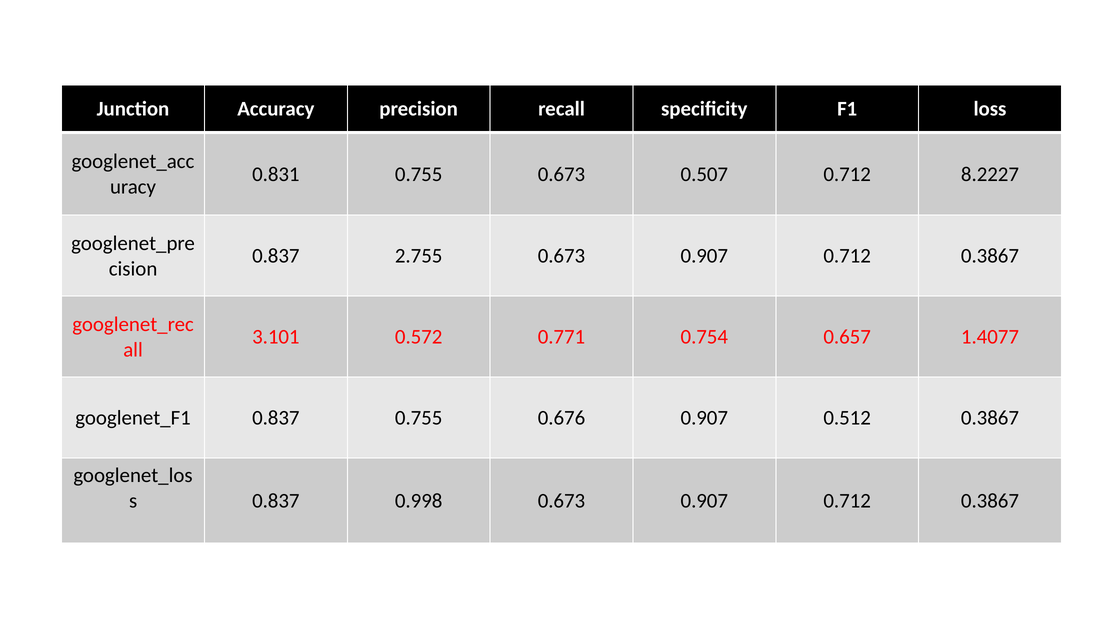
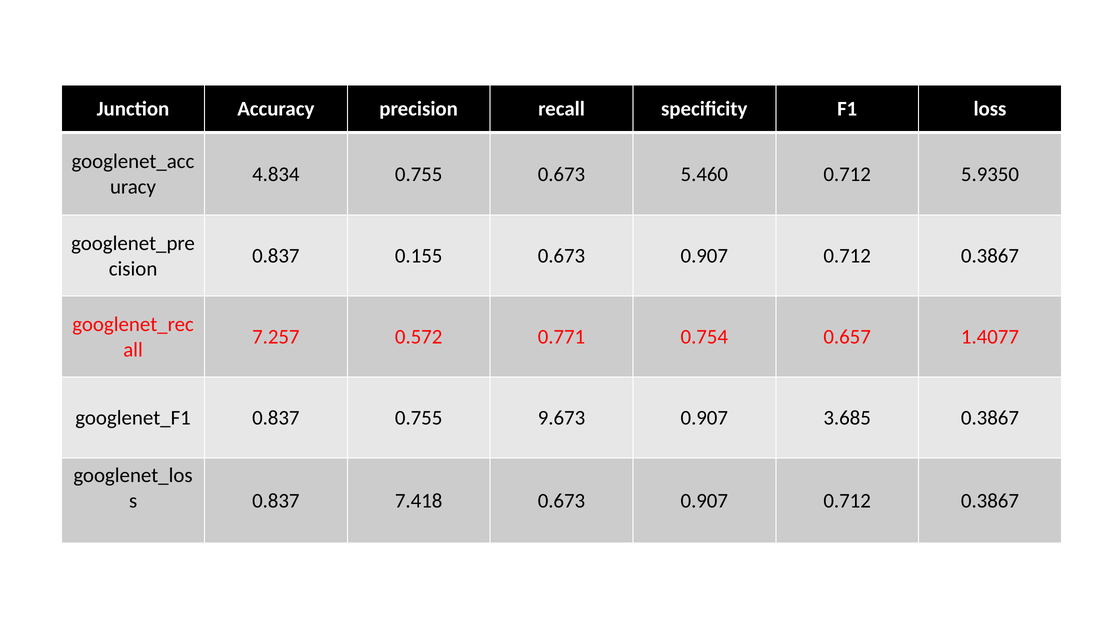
0.831: 0.831 -> 4.834
0.507: 0.507 -> 5.460
8.2227: 8.2227 -> 5.9350
2.755: 2.755 -> 0.155
3.101: 3.101 -> 7.257
0.676: 0.676 -> 9.673
0.512: 0.512 -> 3.685
0.998: 0.998 -> 7.418
